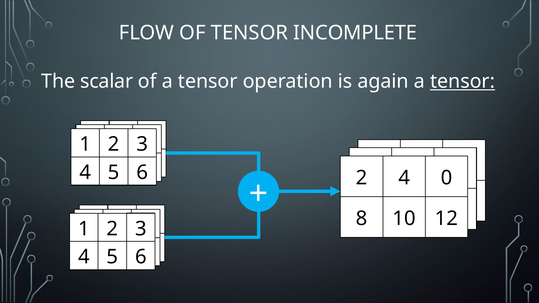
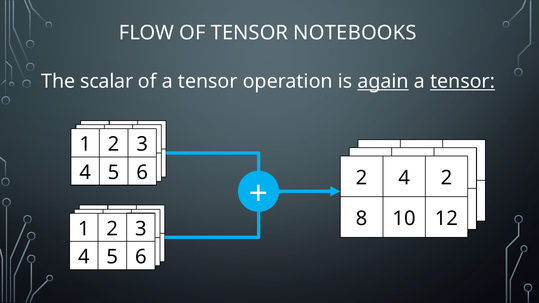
INCOMPLETE: INCOMPLETE -> NOTEBOOKS
again underline: none -> present
4 0: 0 -> 2
